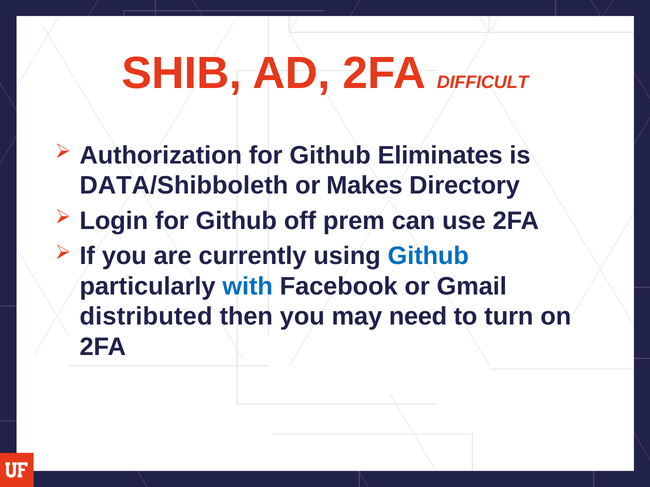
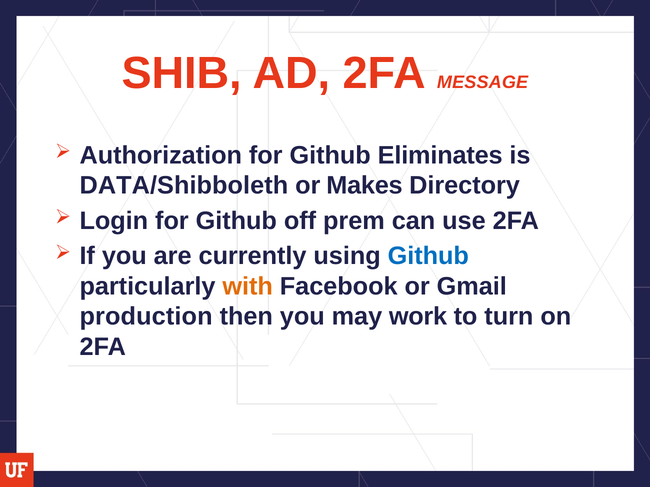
DIFFICULT: DIFFICULT -> MESSAGE
with colour: blue -> orange
distributed: distributed -> production
need: need -> work
